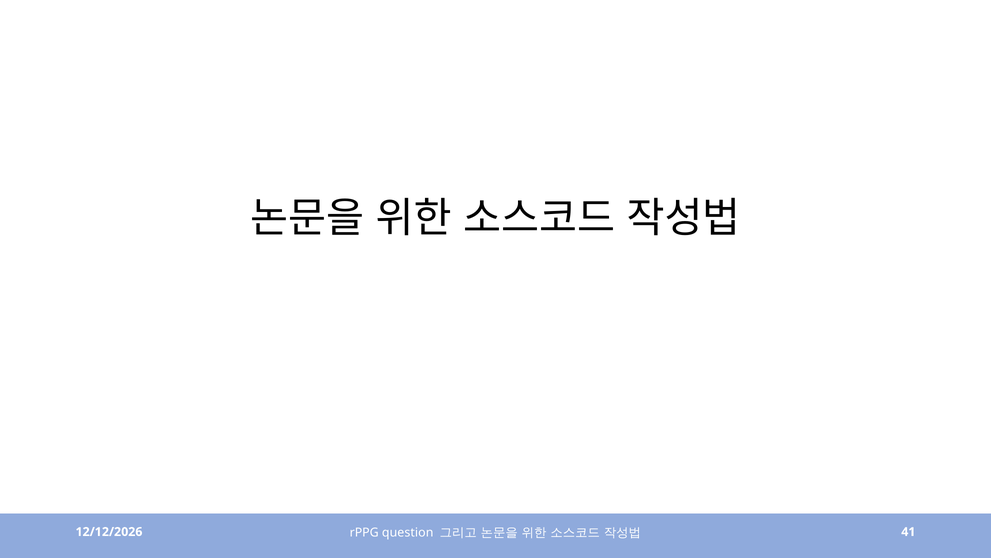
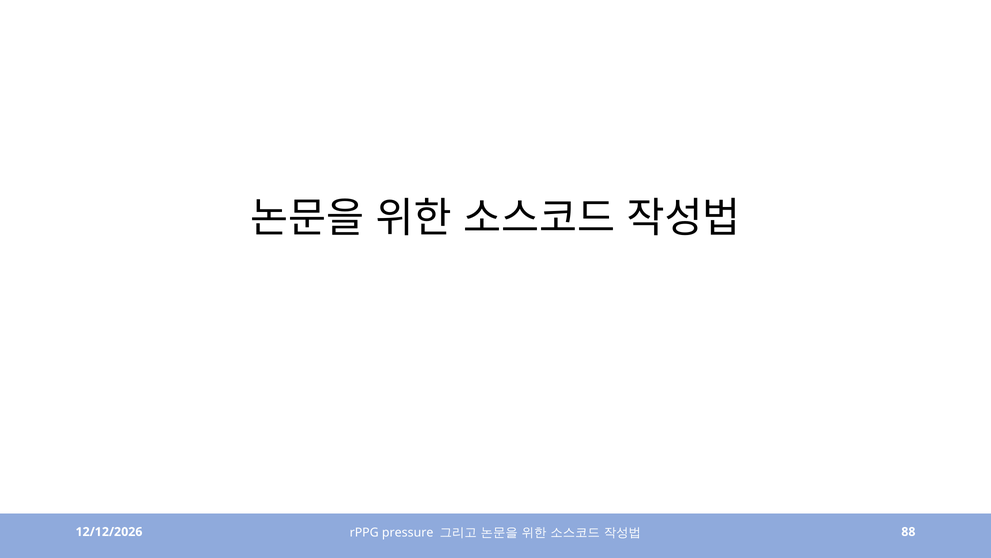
question: question -> pressure
41: 41 -> 88
